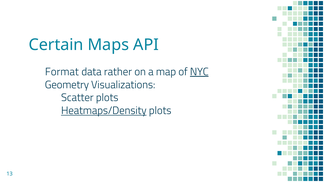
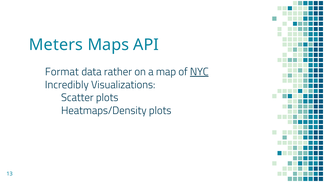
Certain: Certain -> Meters
Geometry: Geometry -> Incredibly
Heatmaps/Density underline: present -> none
